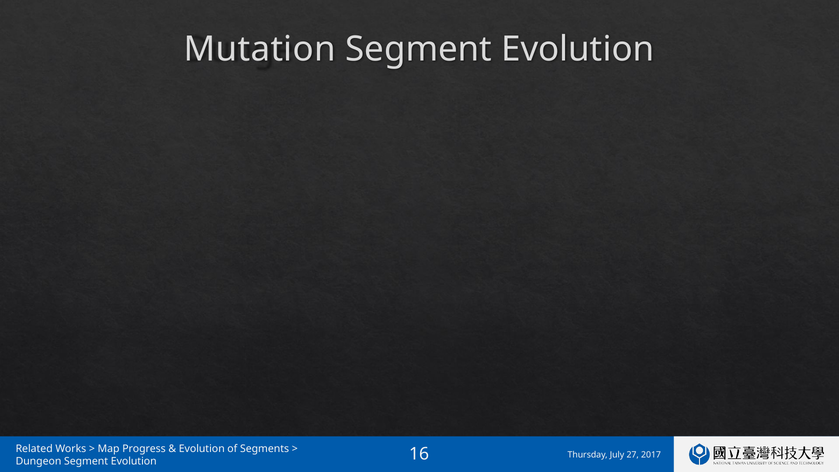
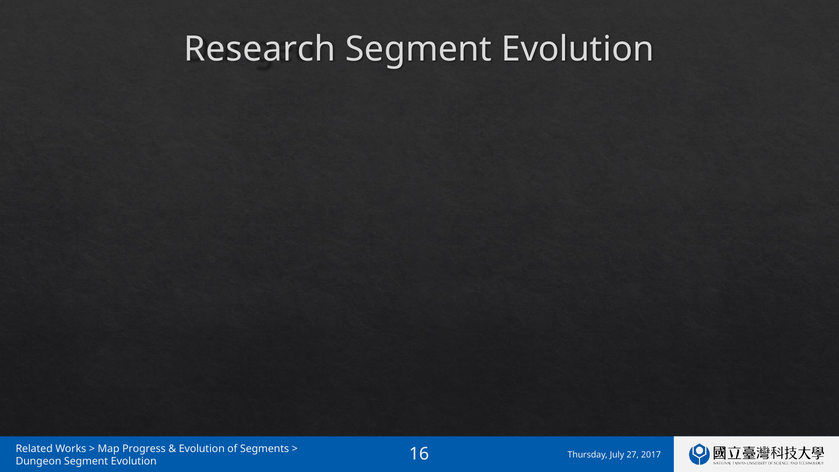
Mutation: Mutation -> Research
